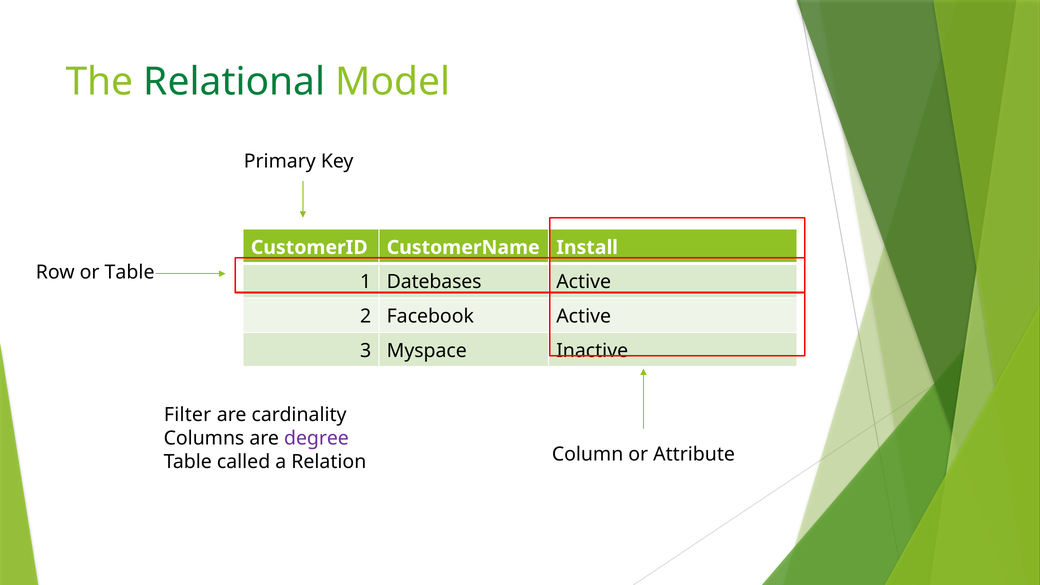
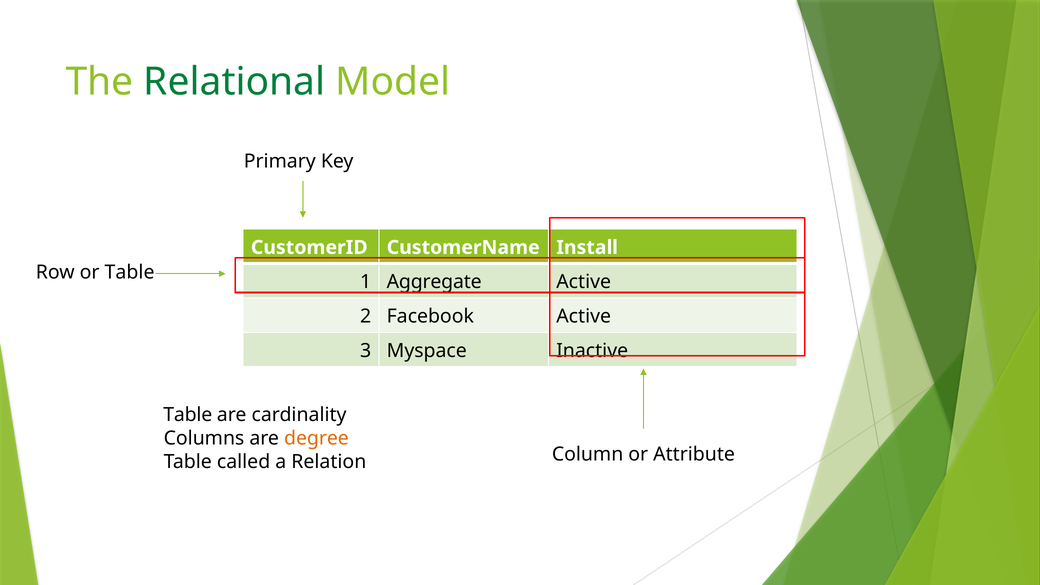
Datebases: Datebases -> Aggregate
Filter at (188, 415): Filter -> Table
degree colour: purple -> orange
